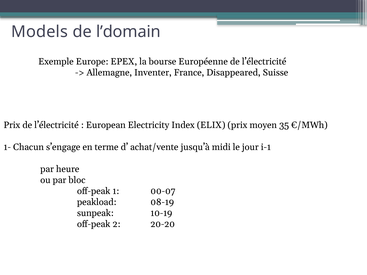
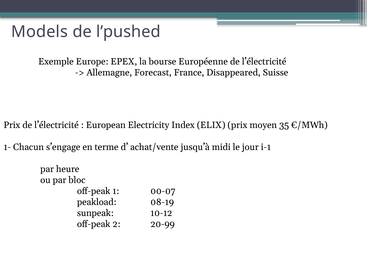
l’domain: l’domain -> l’pushed
Inventer: Inventer -> Forecast
10-19: 10-19 -> 10-12
20-20: 20-20 -> 20-99
